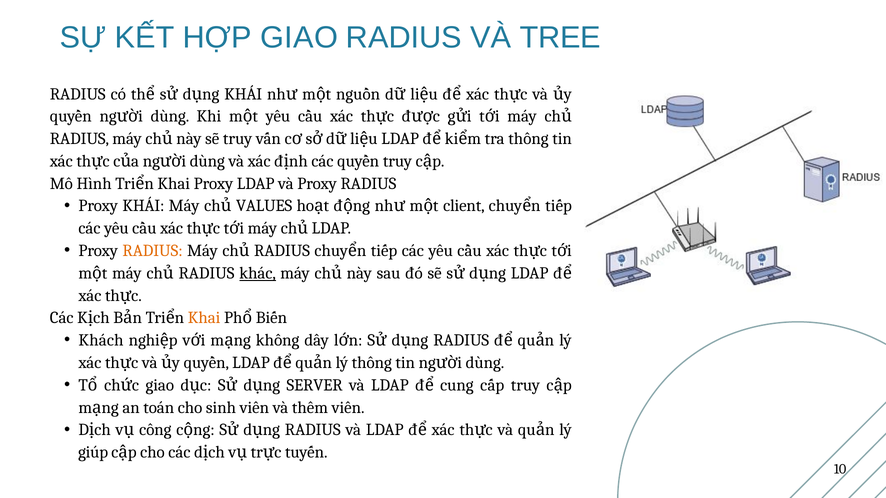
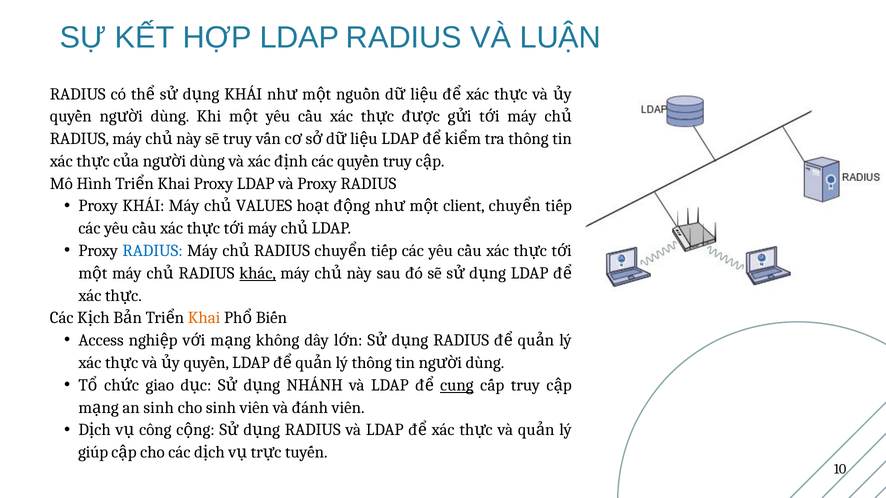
HỢP GIAO: GIAO -> LDAP
TREE: TREE -> LUẬN
RADIUS at (153, 251) colour: orange -> blue
Khách: Khách -> Access
SERVER: SERVER -> NHÁNH
cung underline: none -> present
an toán: toán -> sinh
thêm: thêm -> đánh
